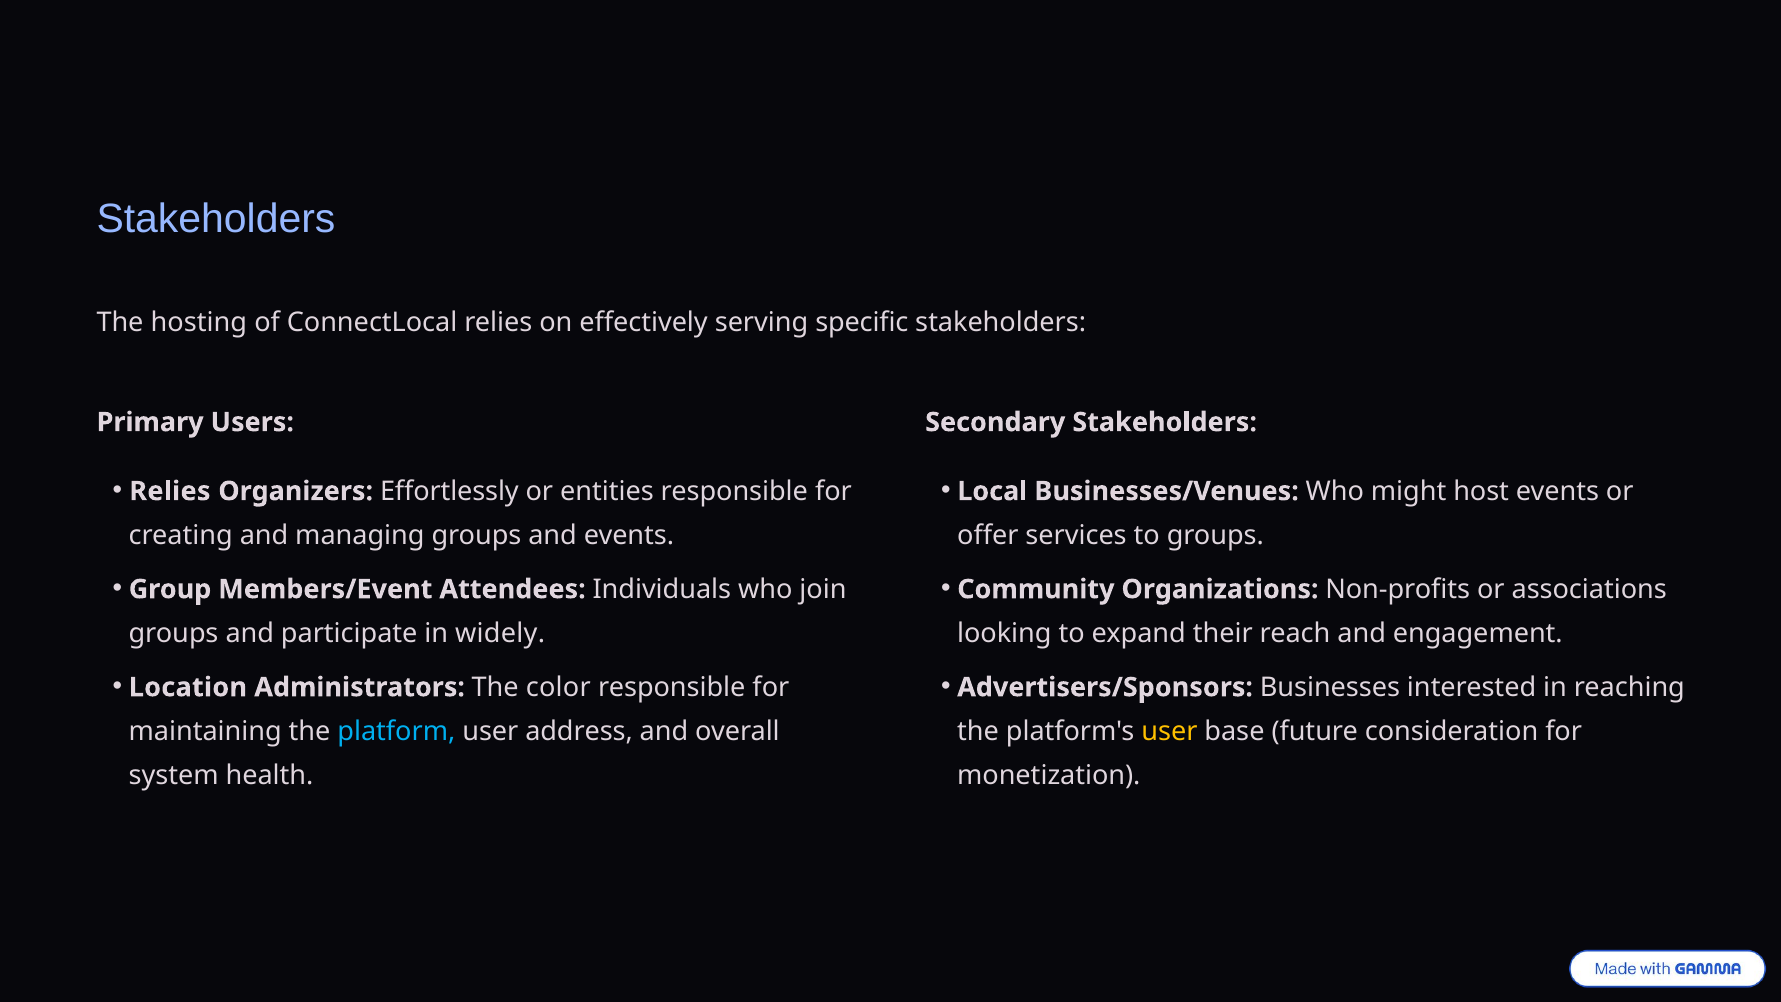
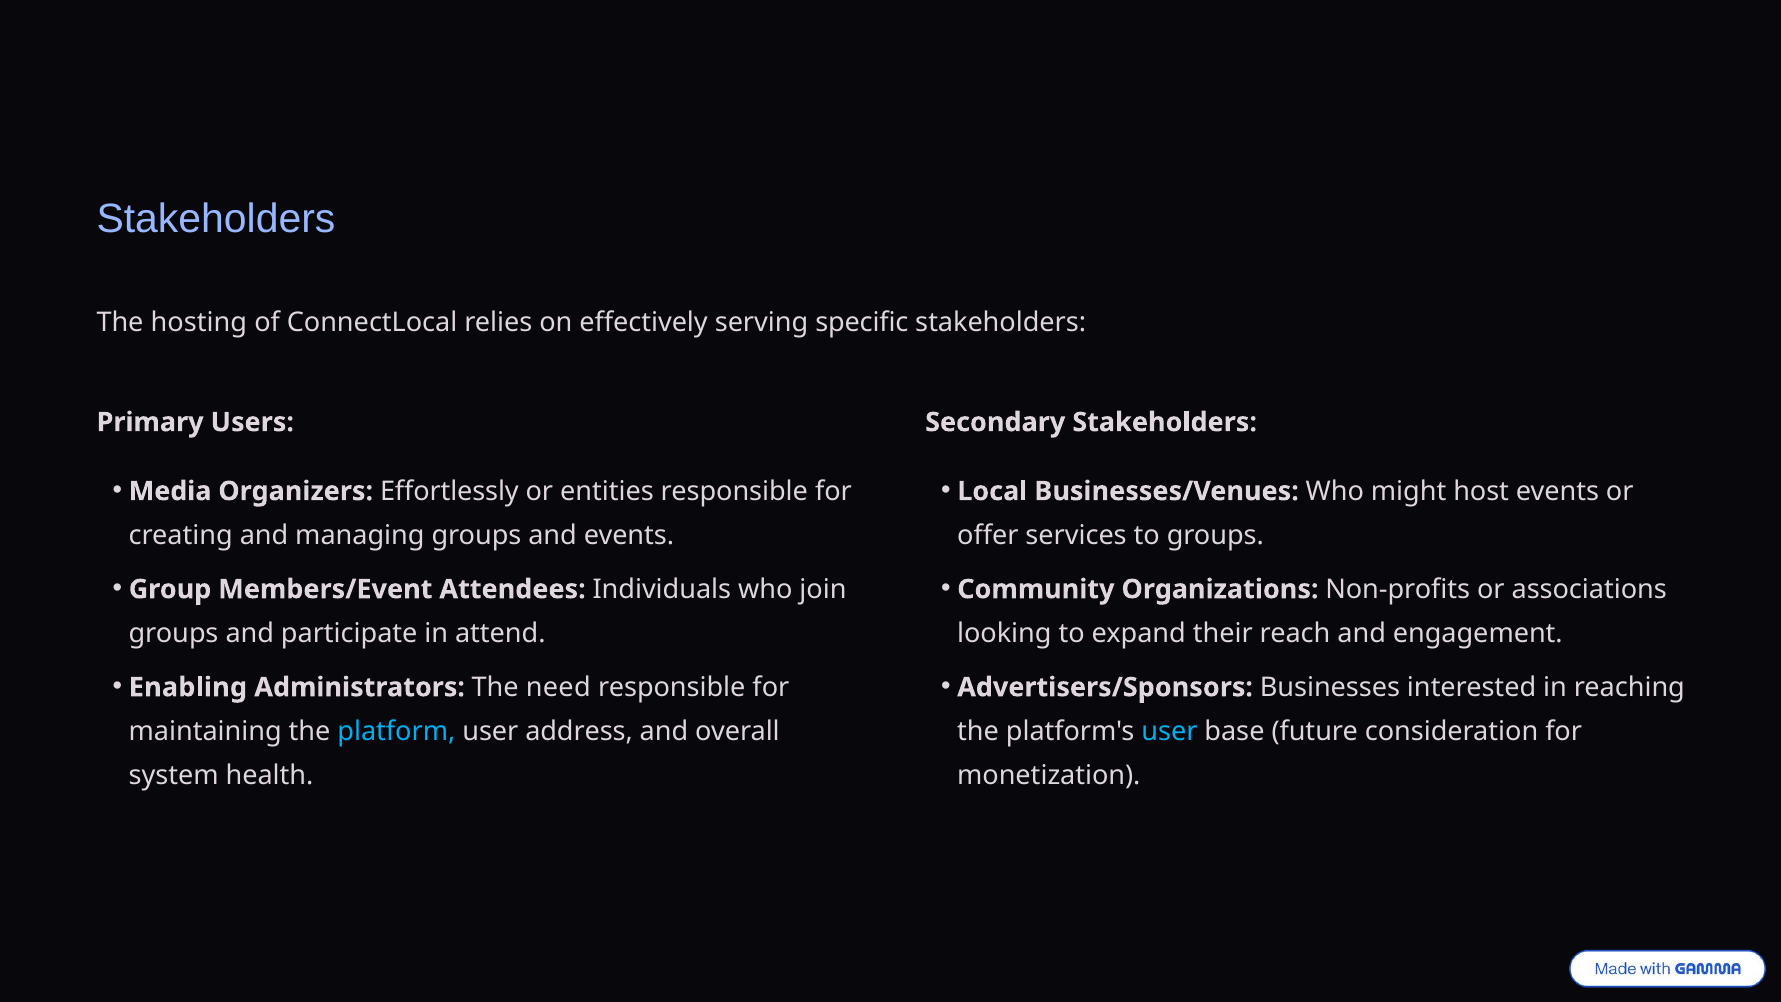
Relies at (170, 491): Relies -> Media
widely: widely -> attend
Location: Location -> Enabling
color: color -> need
user at (1169, 731) colour: yellow -> light blue
